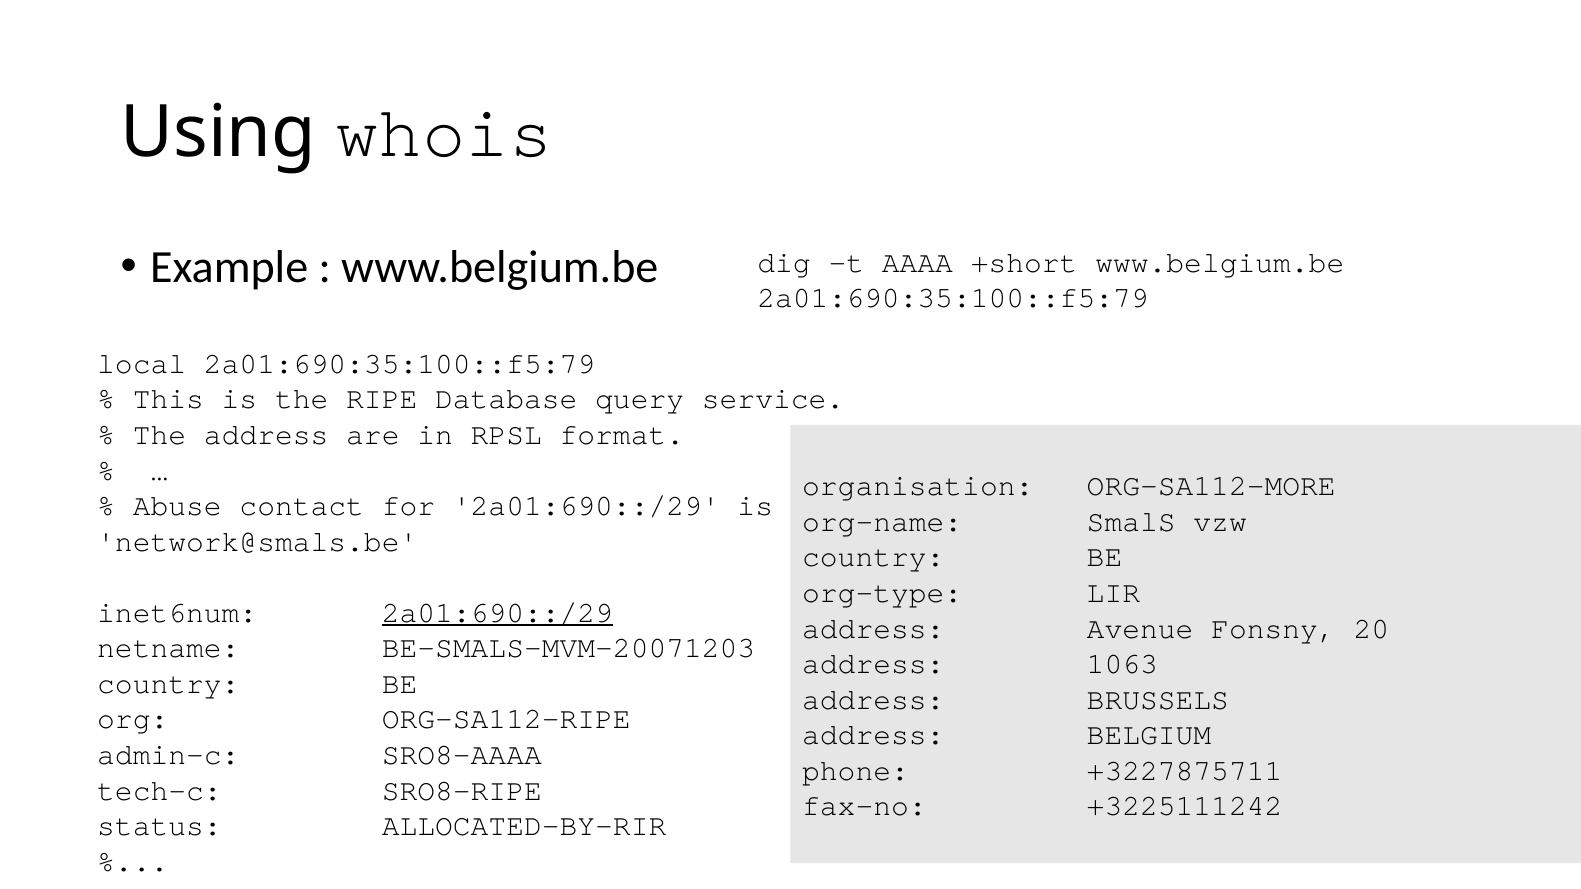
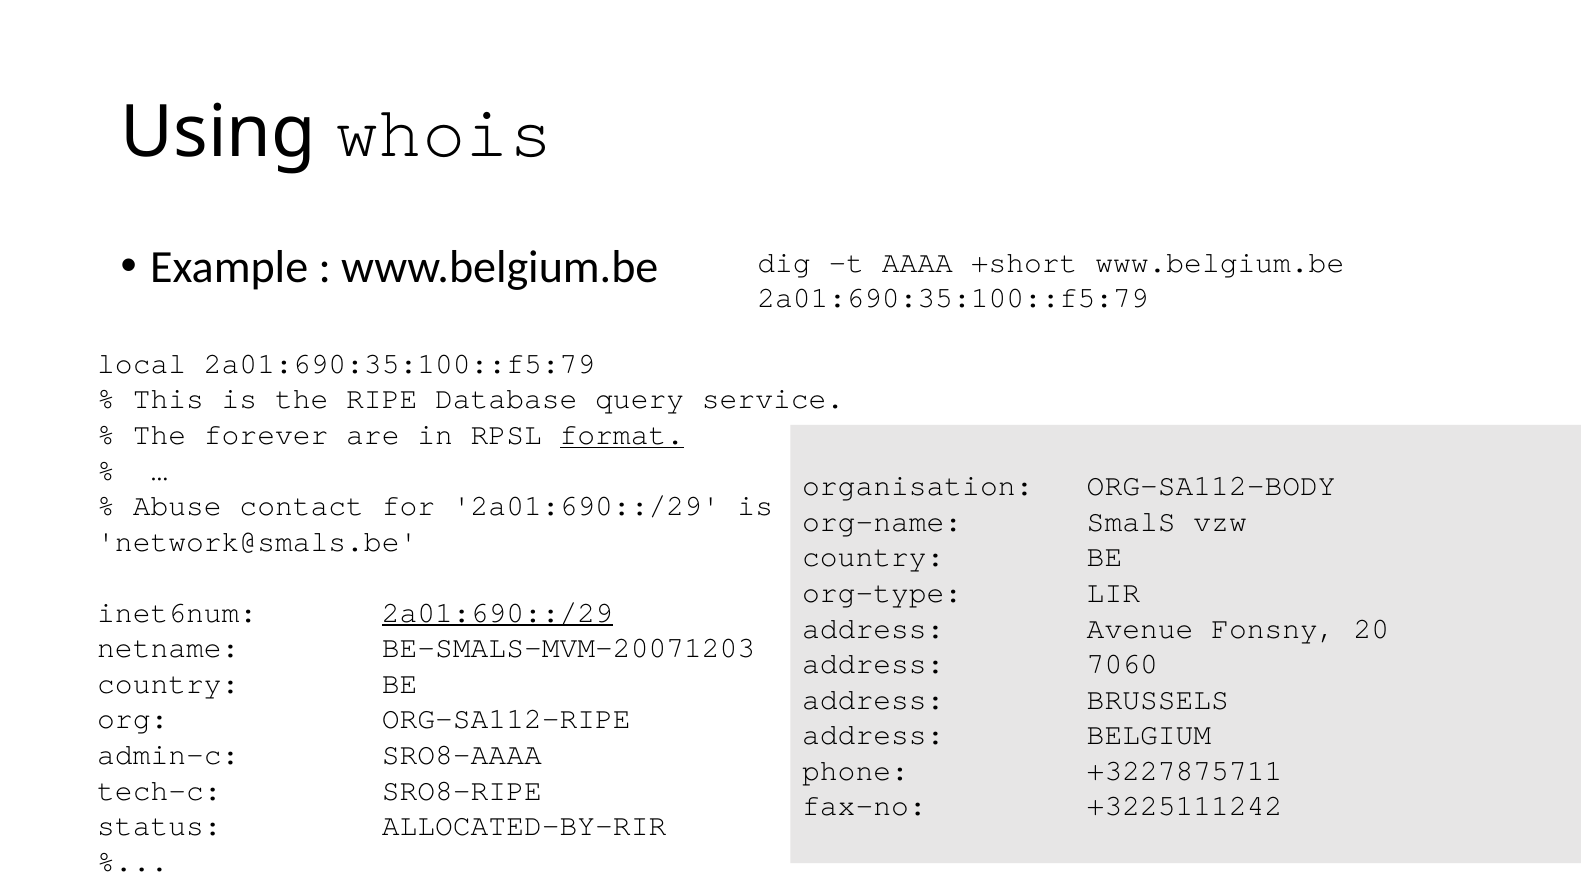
The address: address -> forever
format underline: none -> present
ORG-SA112-MORE: ORG-SA112-MORE -> ORG-SA112-BODY
1063: 1063 -> 7060
